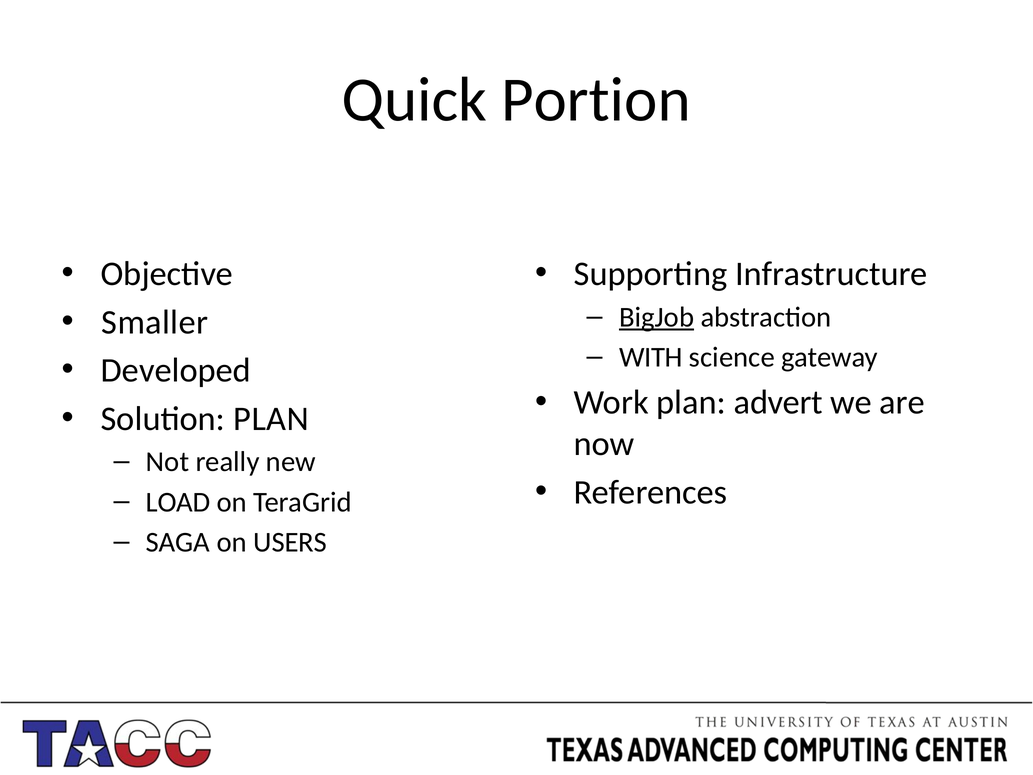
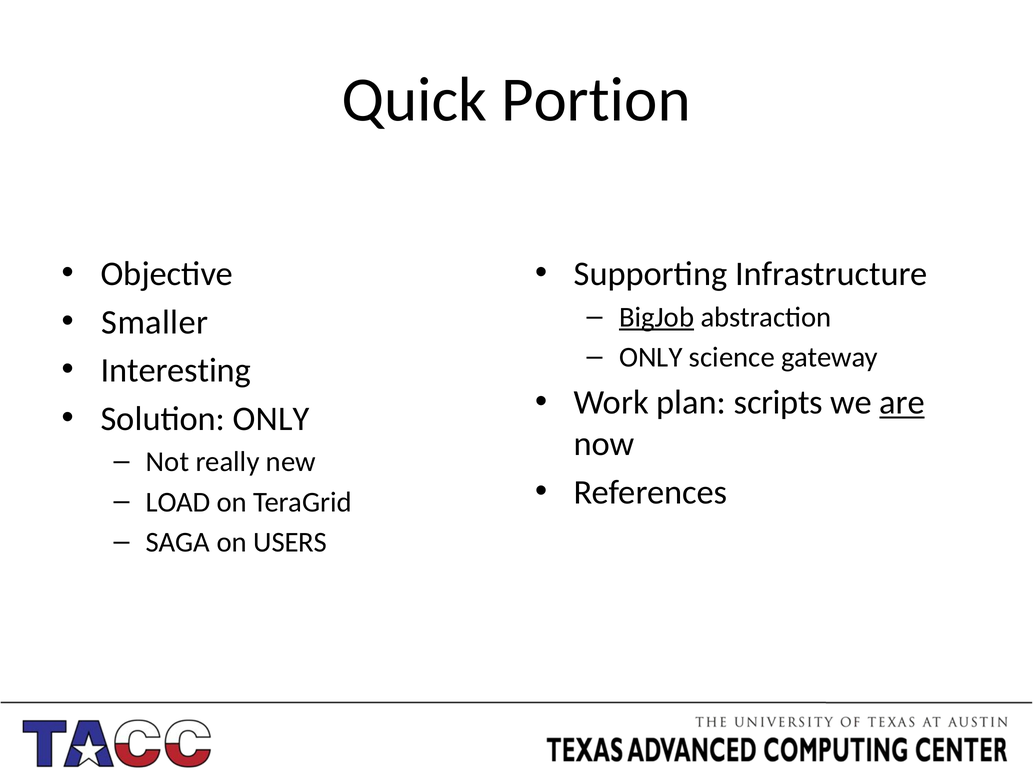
WITH at (651, 357): WITH -> ONLY
Developed: Developed -> Interesting
advert: advert -> scripts
are underline: none -> present
Solution PLAN: PLAN -> ONLY
